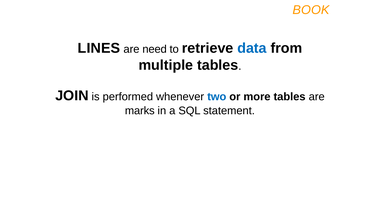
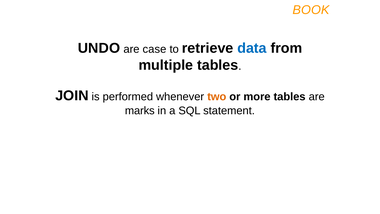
LINES: LINES -> UNDO
need: need -> case
two colour: blue -> orange
